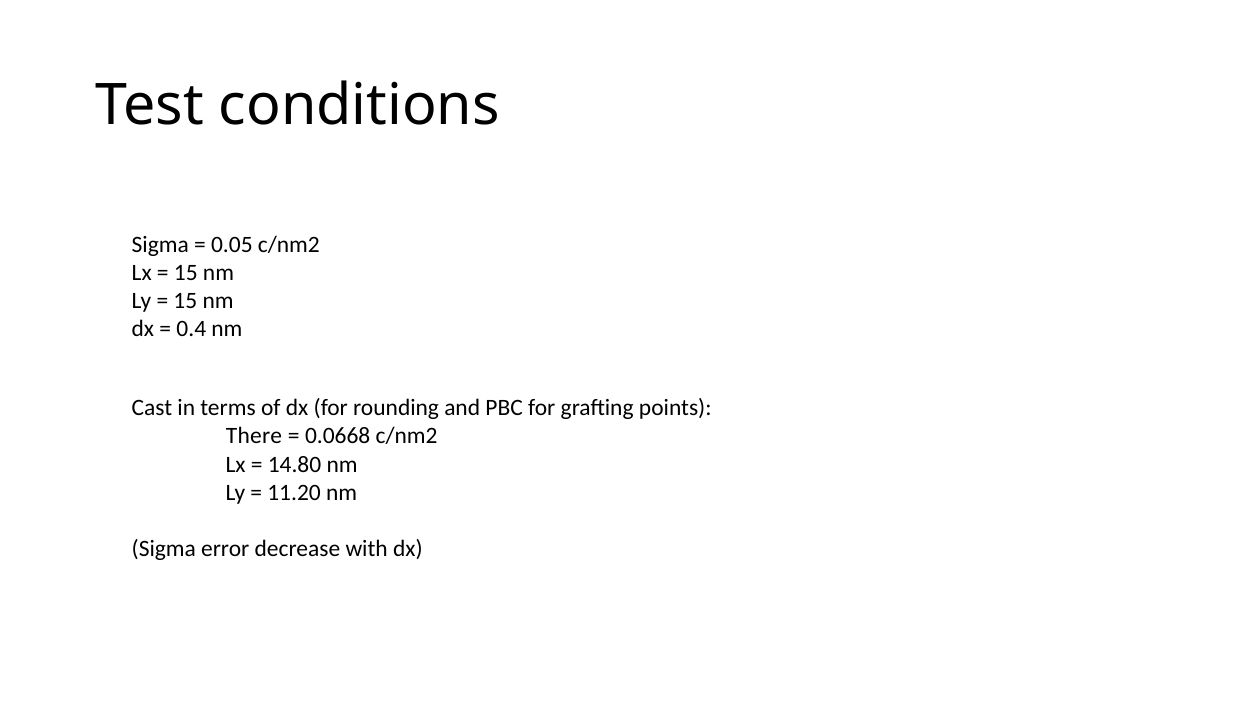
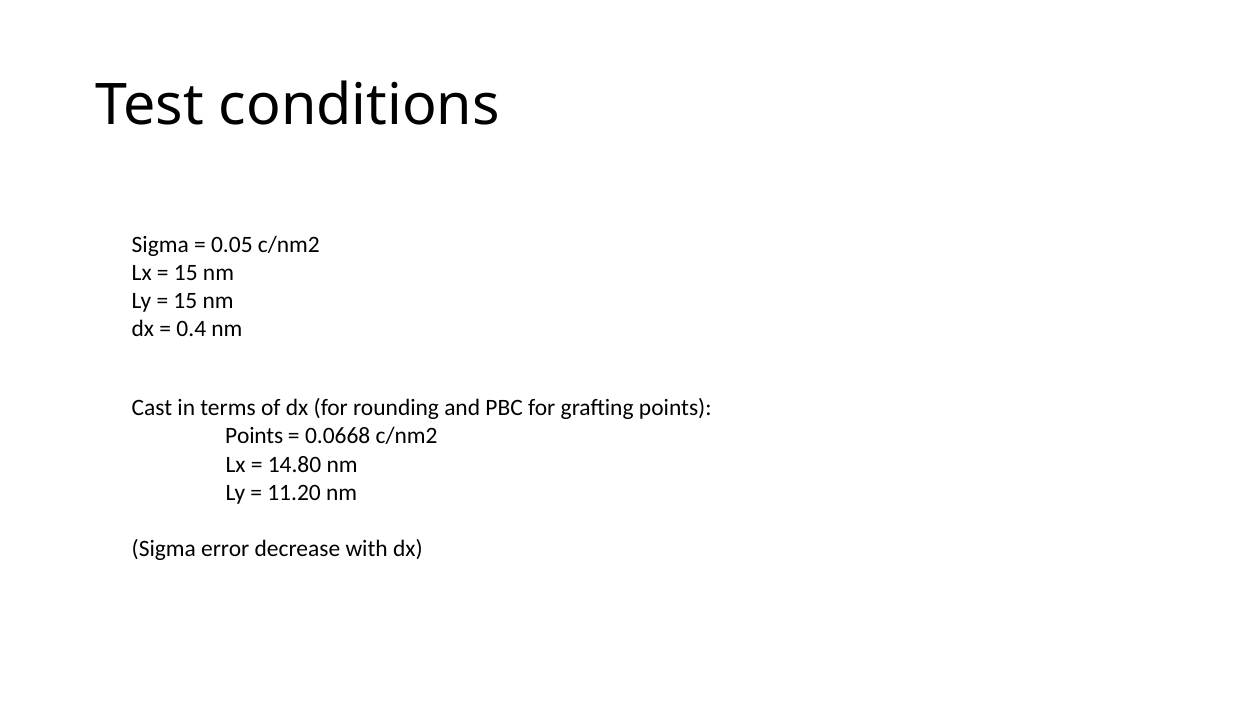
There at (254, 436): There -> Points
